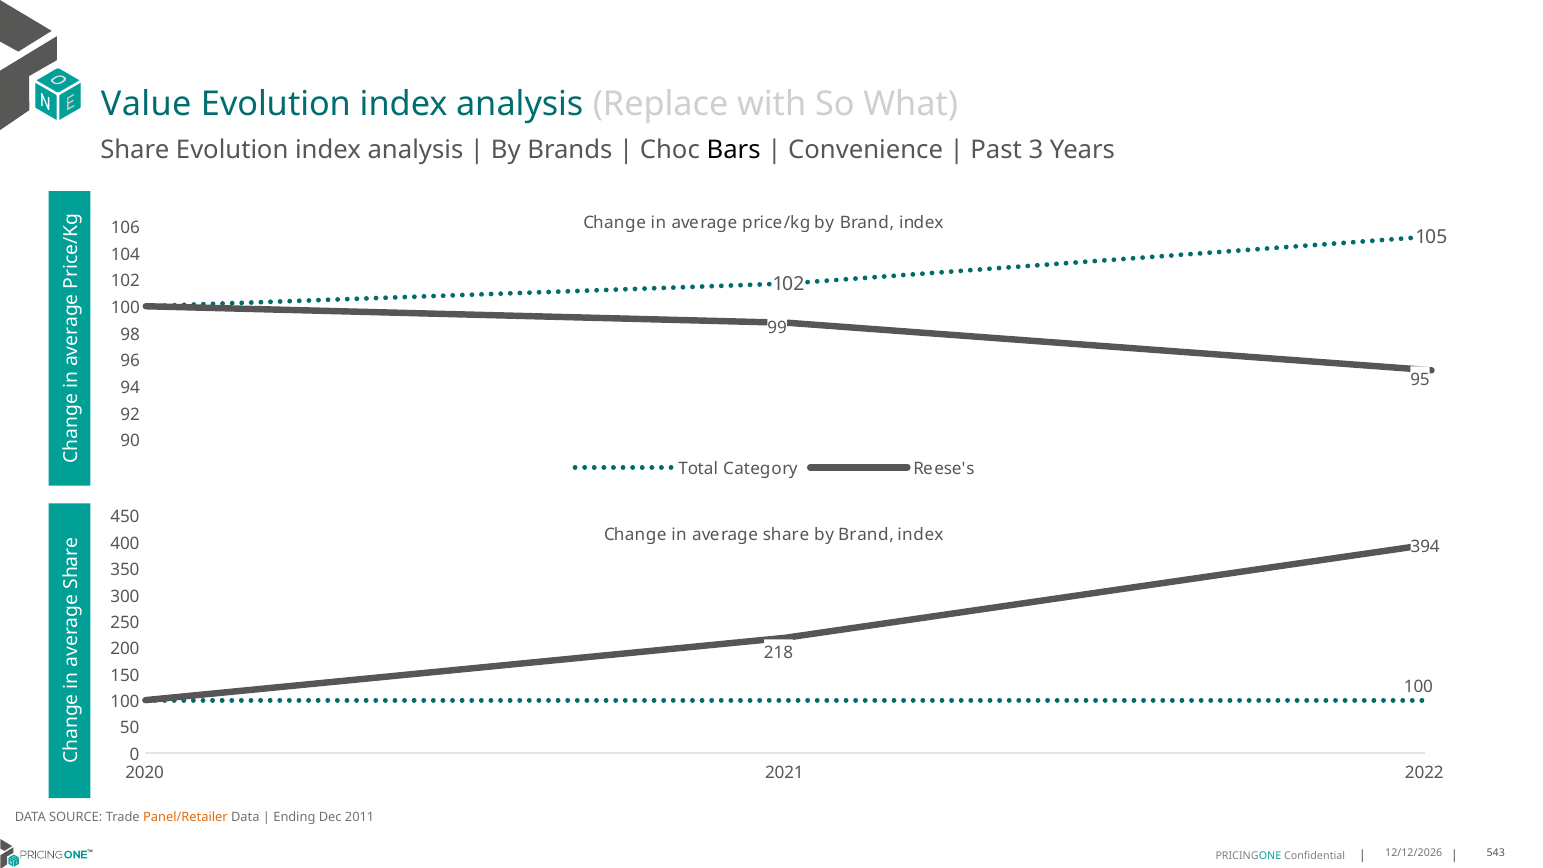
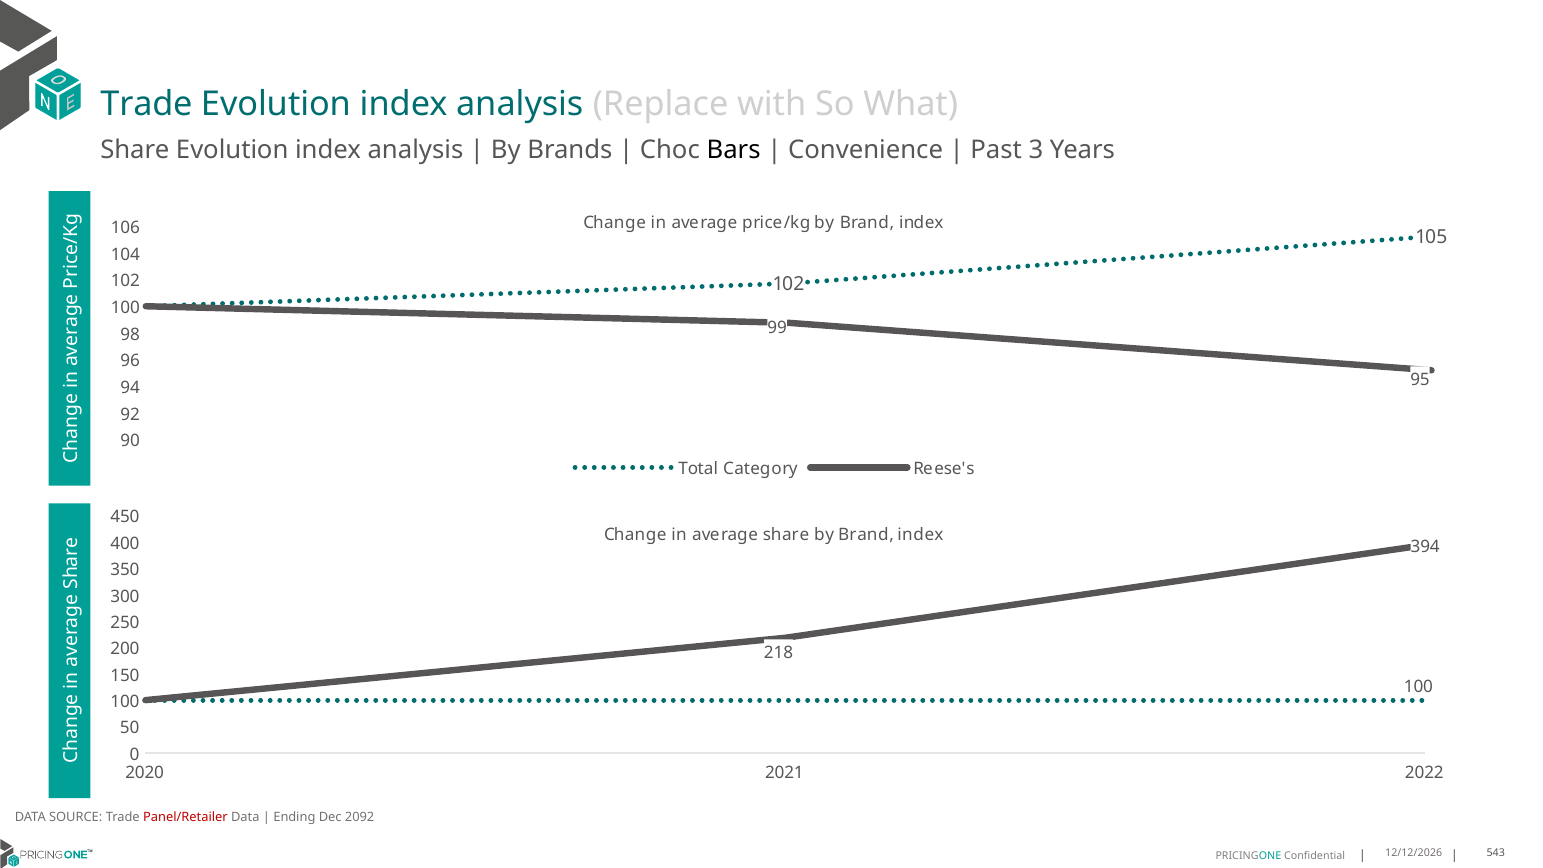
Value at (146, 104): Value -> Trade
Panel/Retailer colour: orange -> red
2011: 2011 -> 2092
